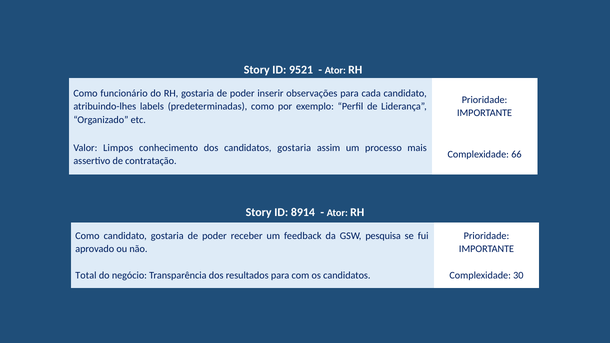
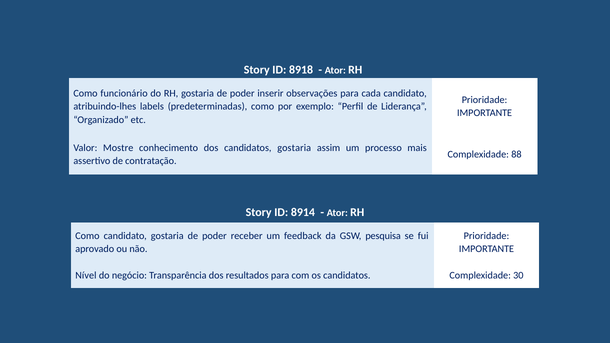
9521: 9521 -> 8918
Limpos: Limpos -> Mostre
66: 66 -> 88
Total: Total -> Nível
